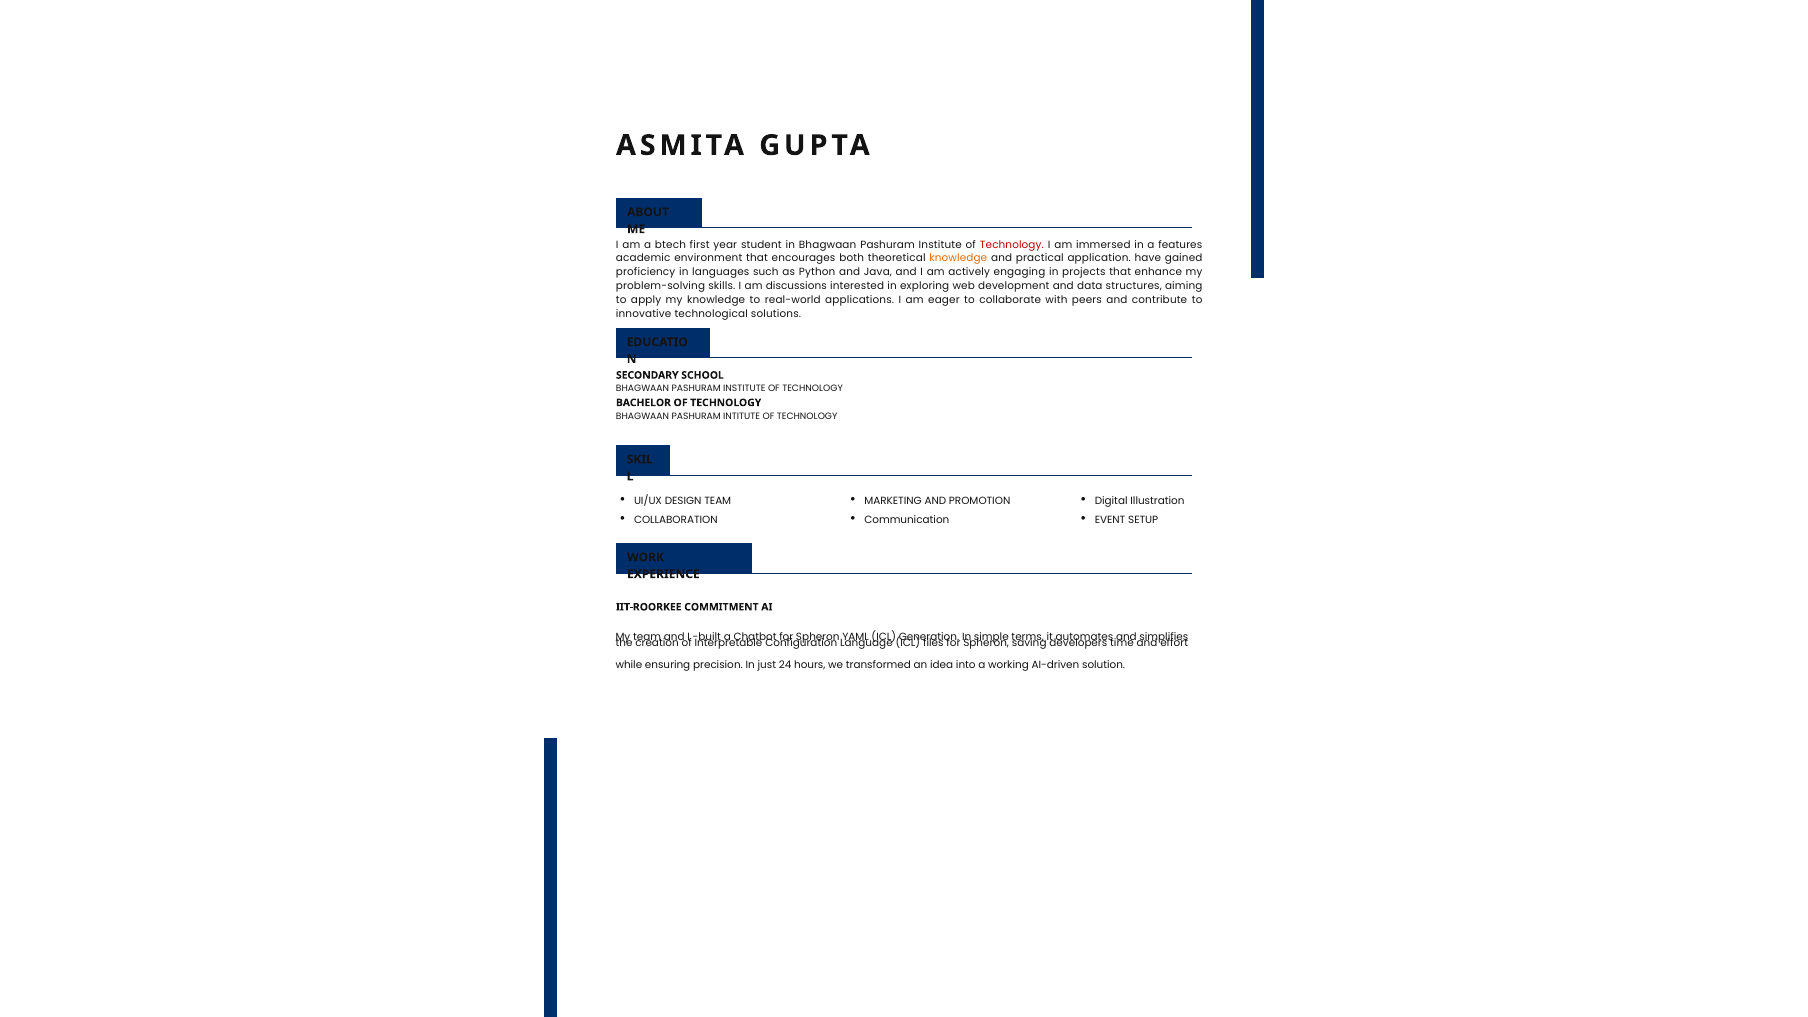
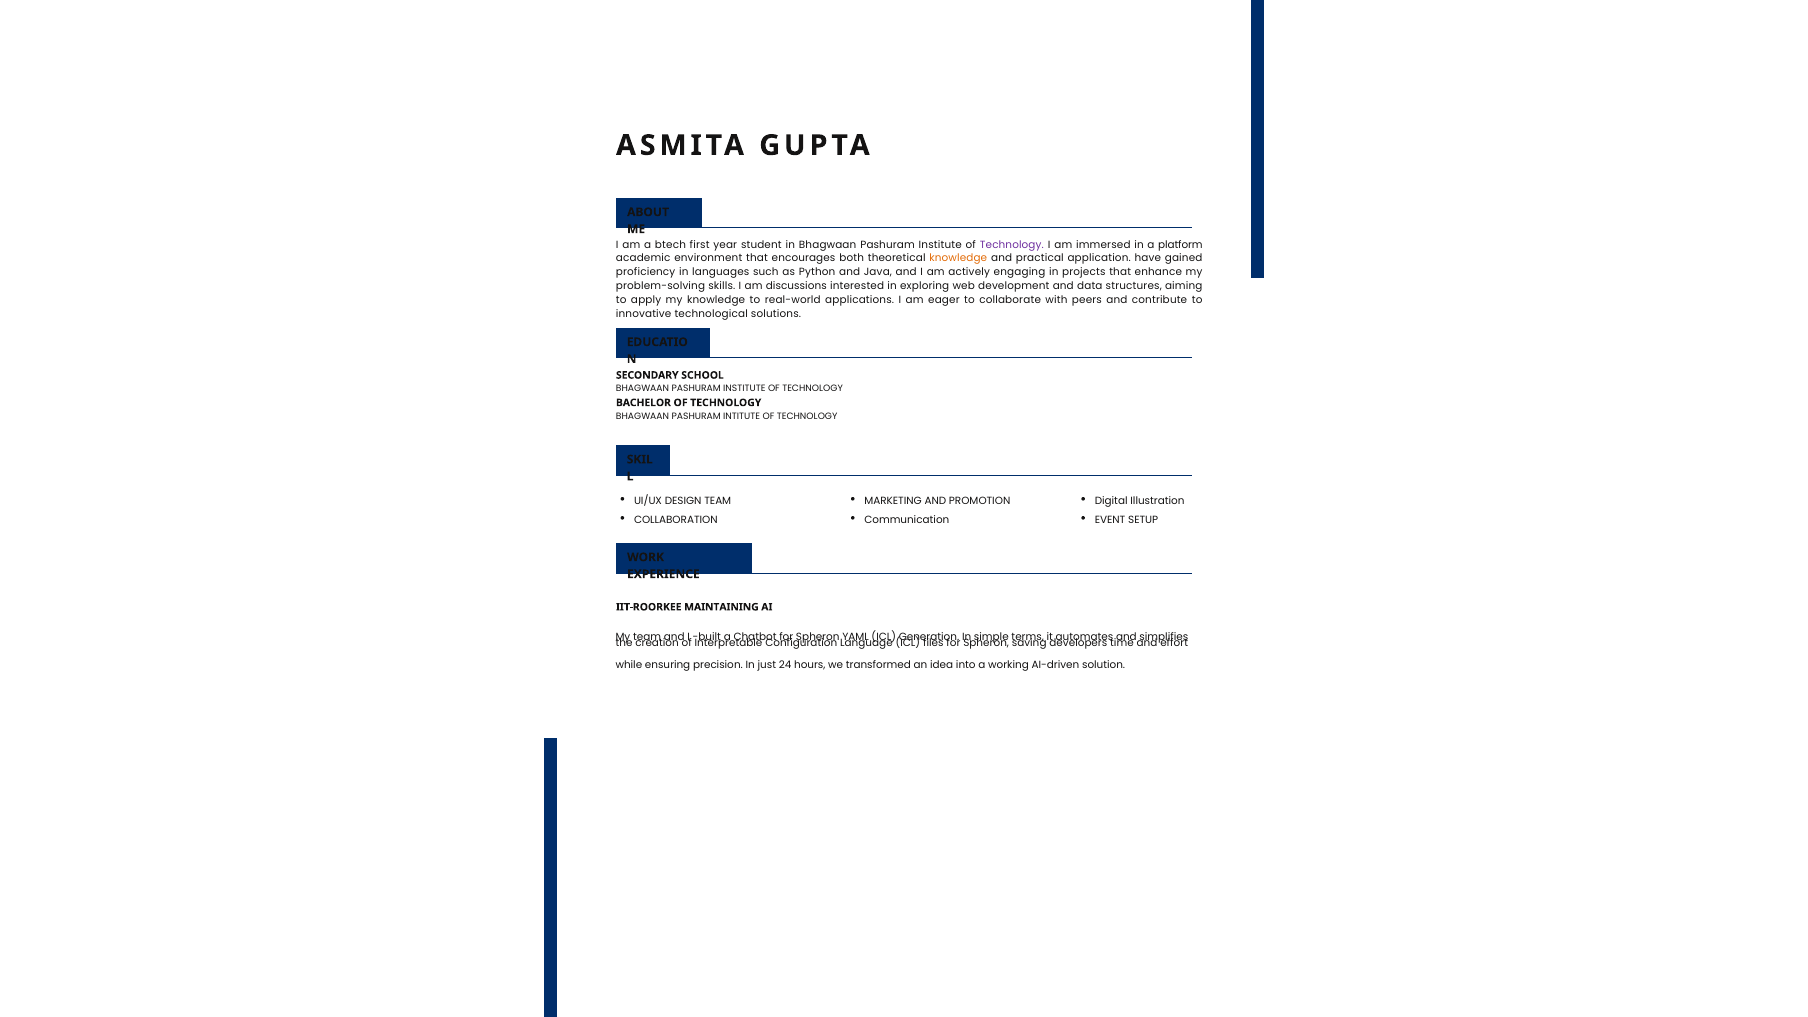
Technology at (1012, 245) colour: red -> purple
features: features -> platform
COMMITMENT: COMMITMENT -> MAINTAINING
